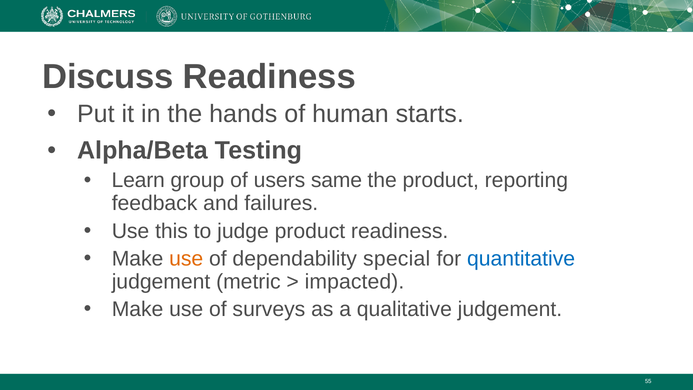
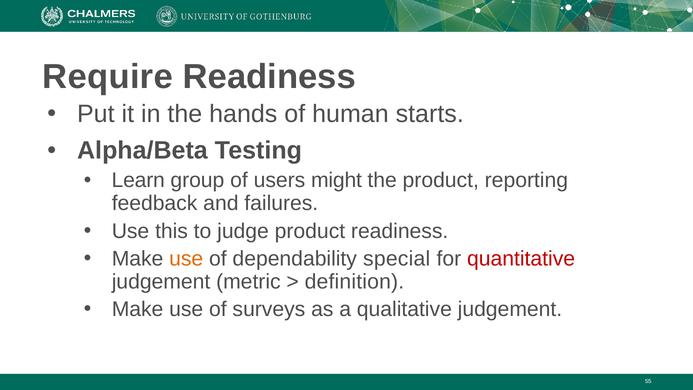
Discuss: Discuss -> Require
same: same -> might
quantitative colour: blue -> red
impacted: impacted -> definition
